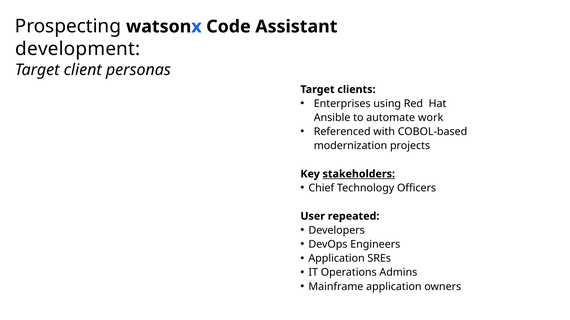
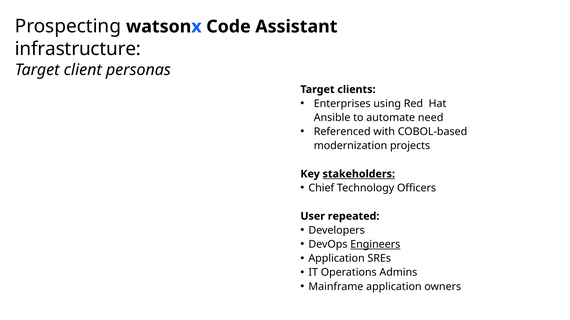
development: development -> infrastructure
work: work -> need
Engineers underline: none -> present
